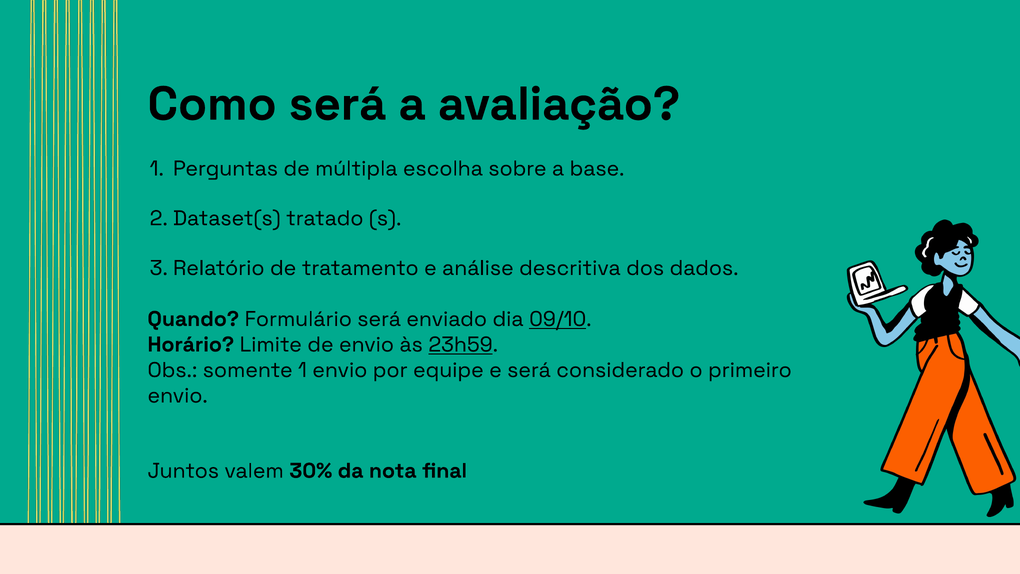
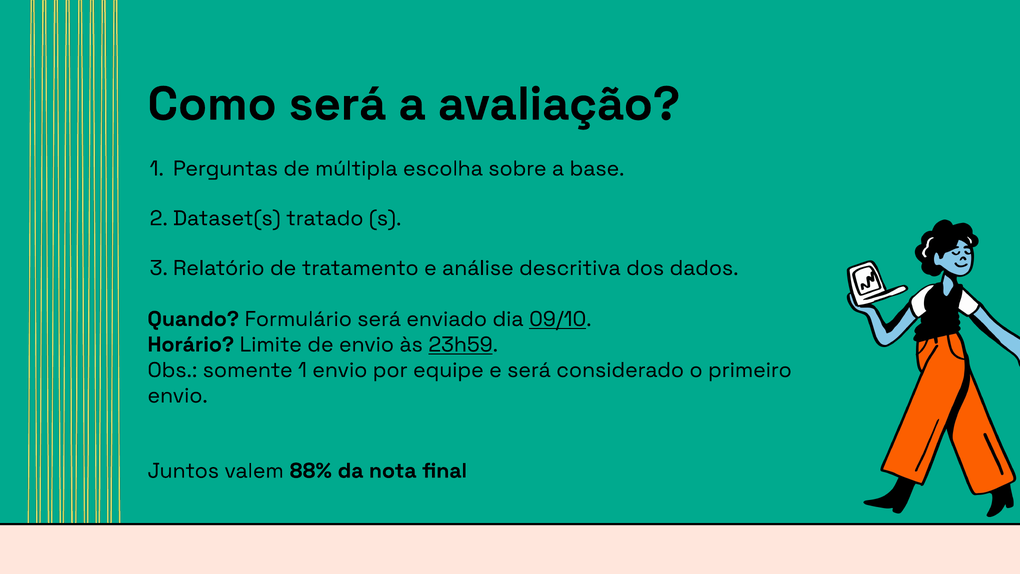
30%: 30% -> 88%
